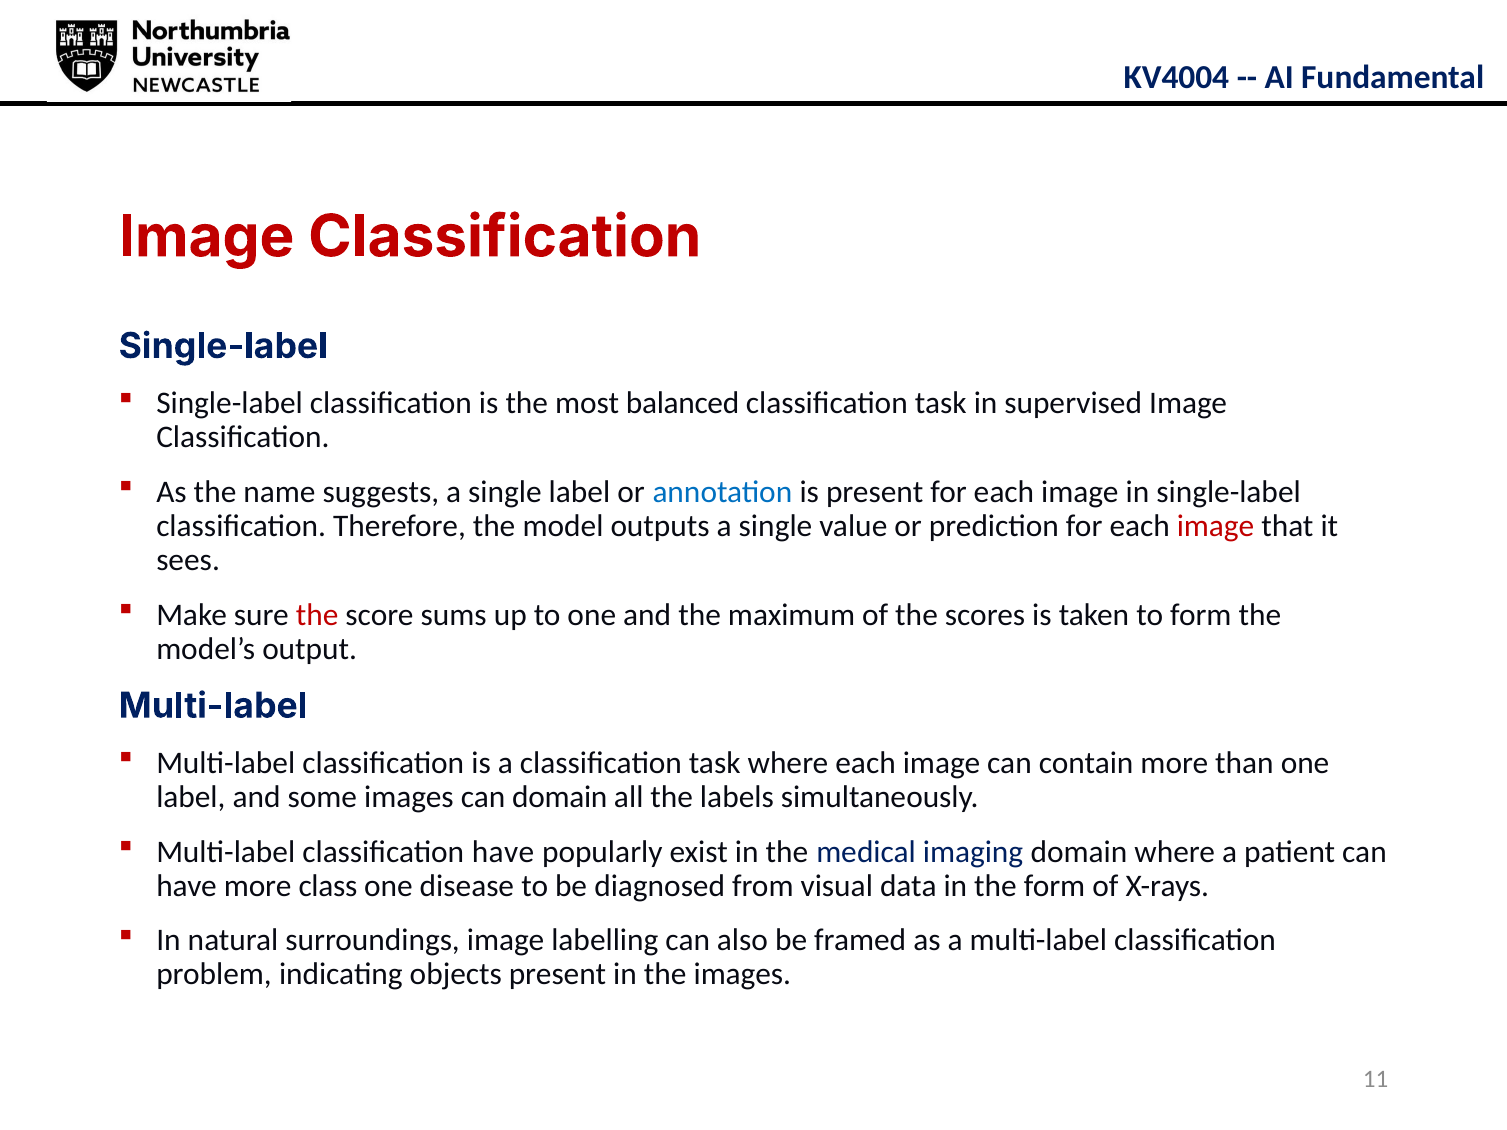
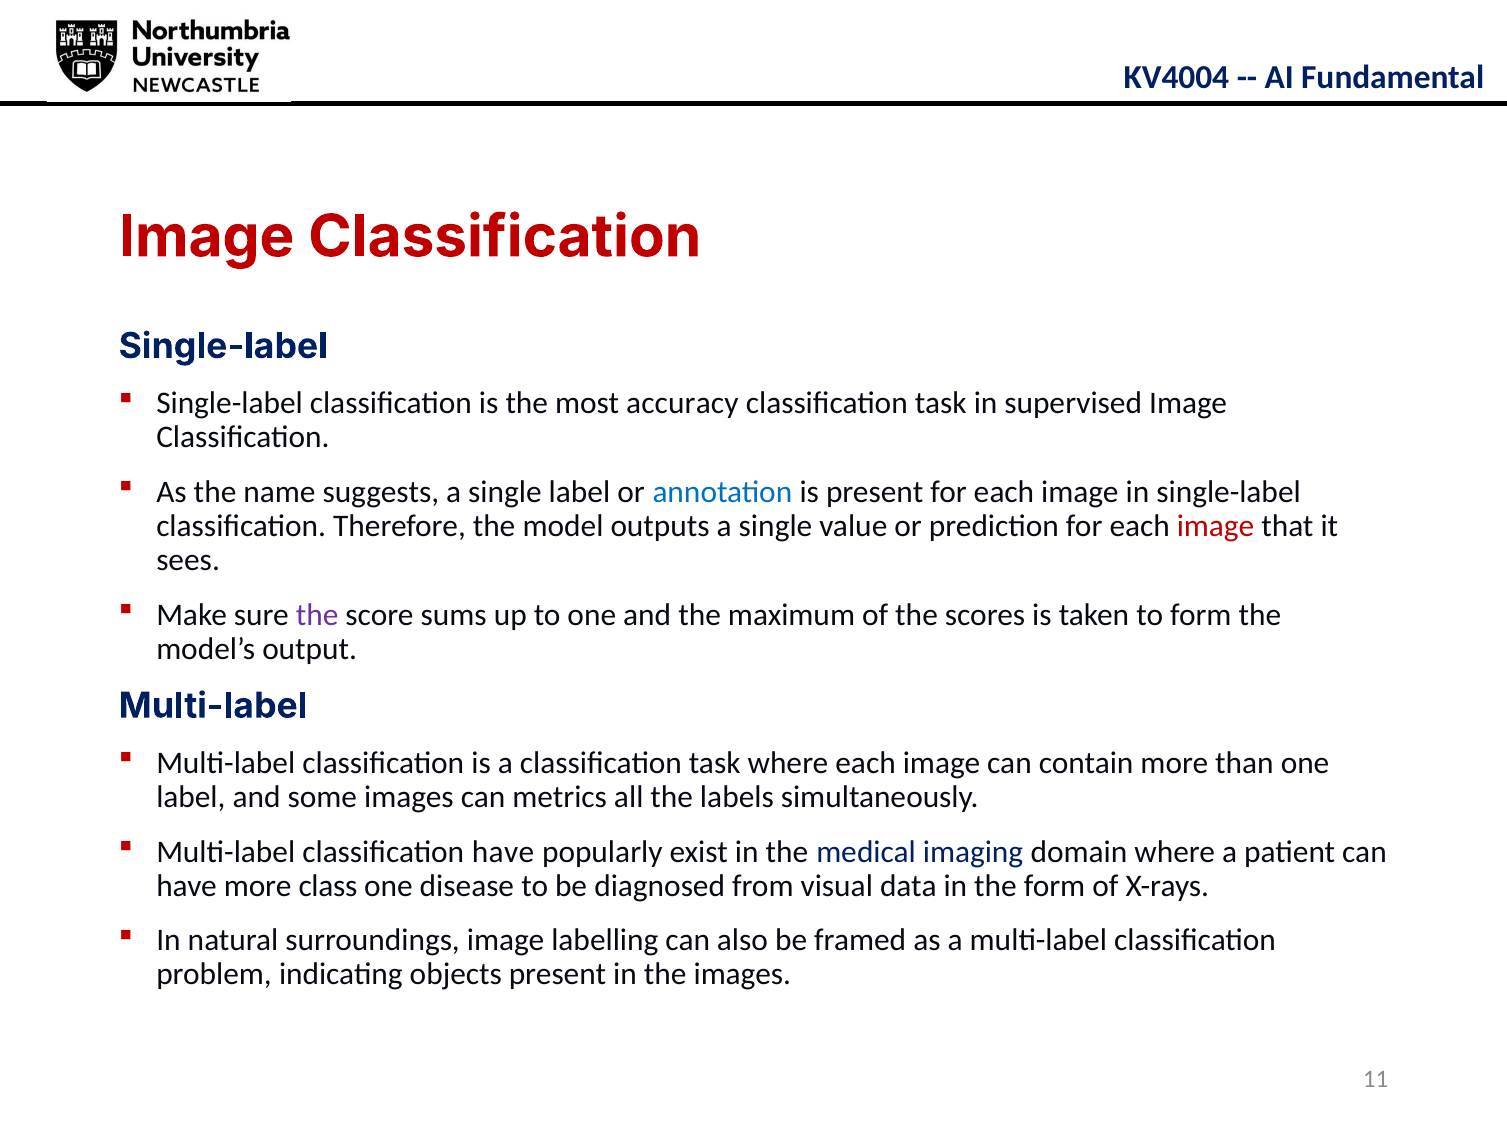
balanced: balanced -> accuracy
the at (317, 615) colour: red -> purple
can domain: domain -> metrics
